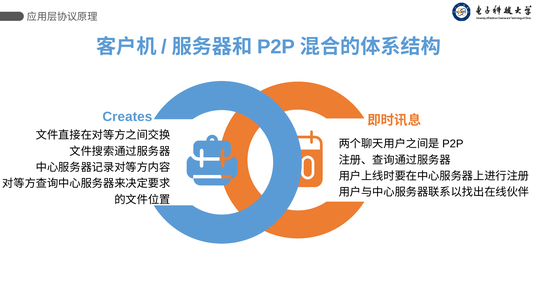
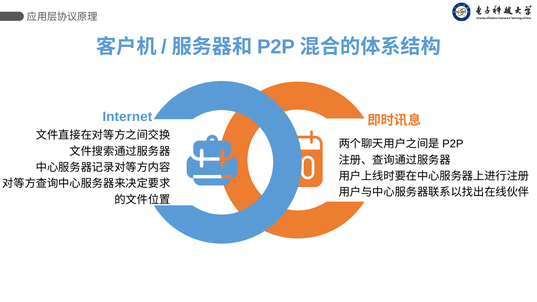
Creates: Creates -> Internet
